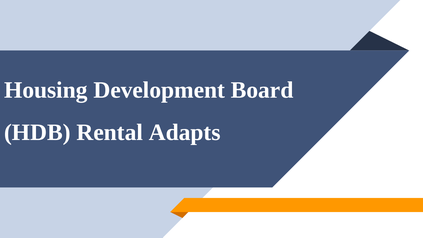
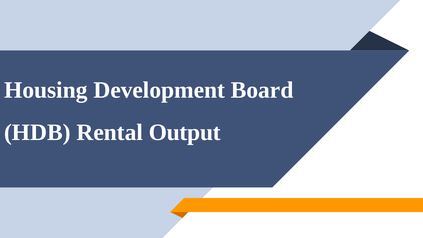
Adapts: Adapts -> Output
